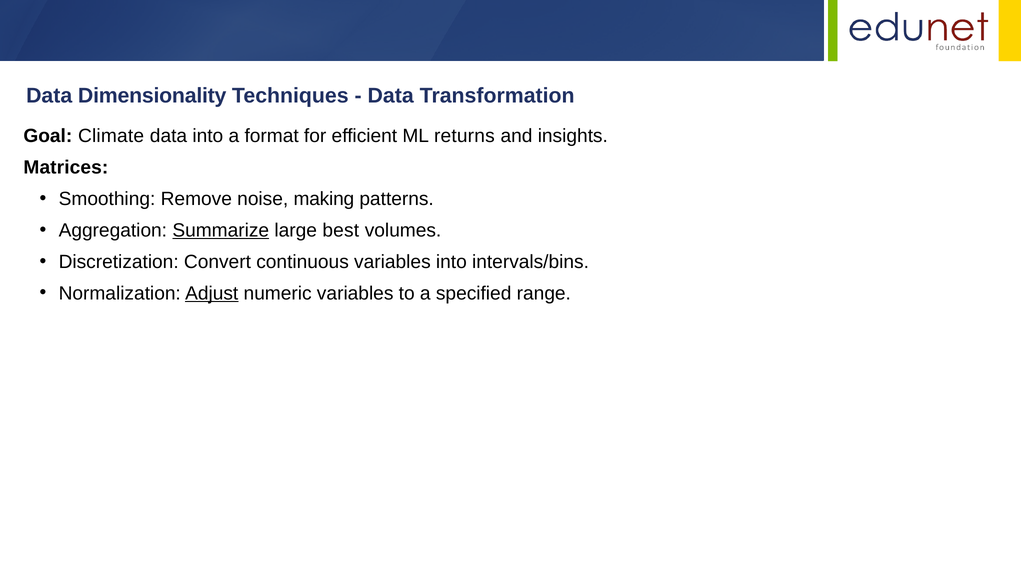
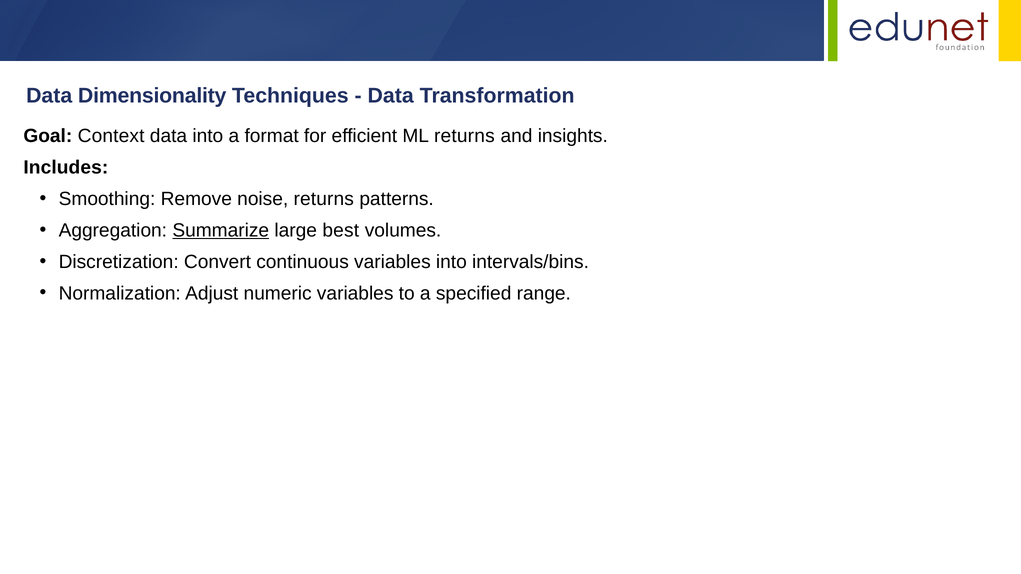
Climate: Climate -> Context
Matrices: Matrices -> Includes
noise making: making -> returns
Adjust underline: present -> none
